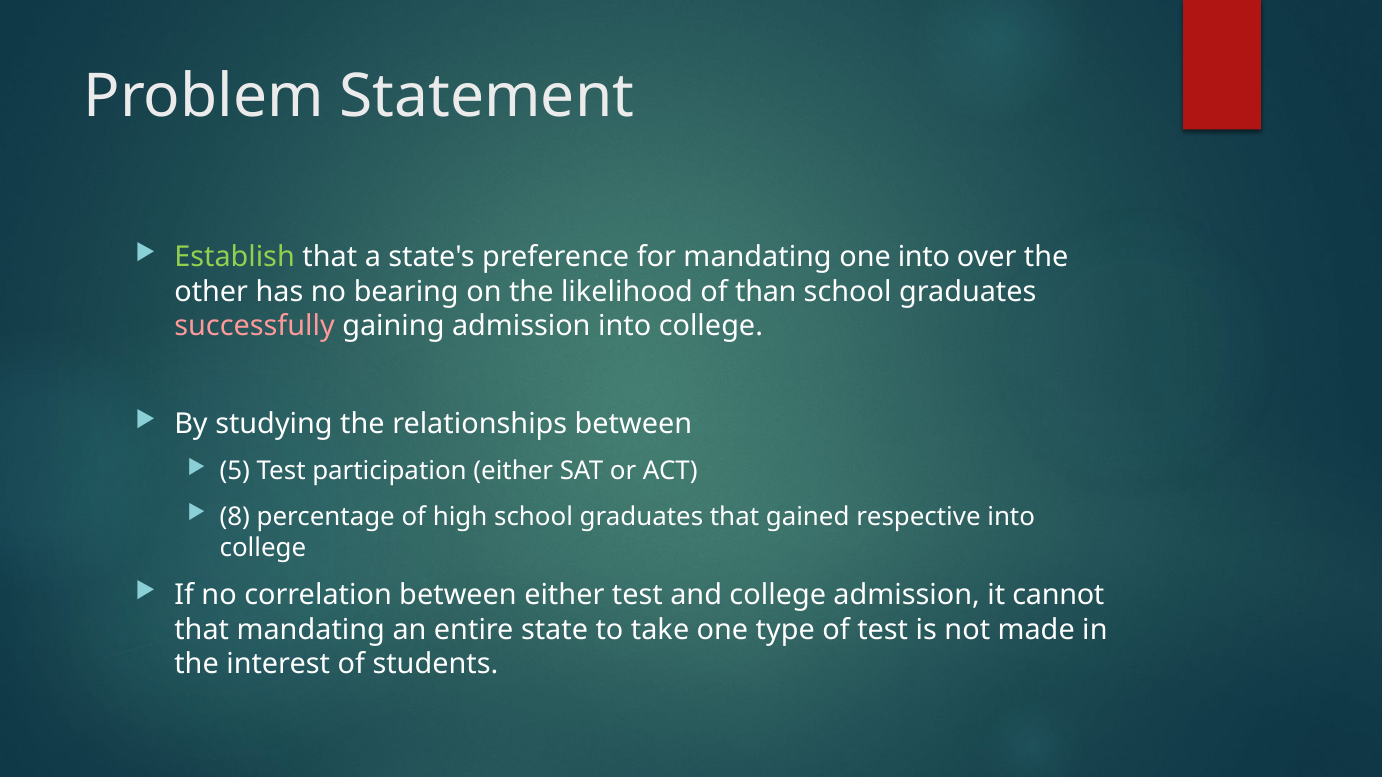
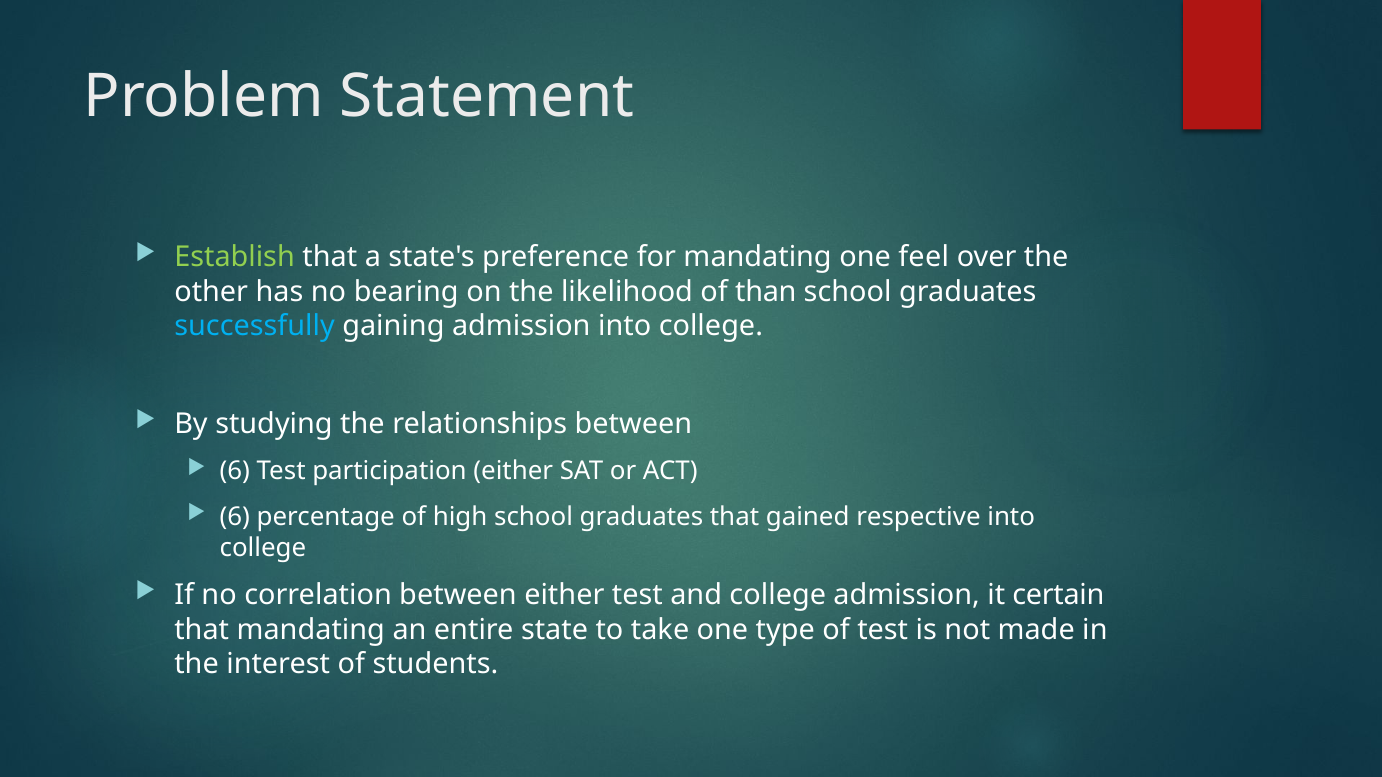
one into: into -> feel
successfully colour: pink -> light blue
5 at (235, 471): 5 -> 6
8 at (235, 517): 8 -> 6
cannot: cannot -> certain
